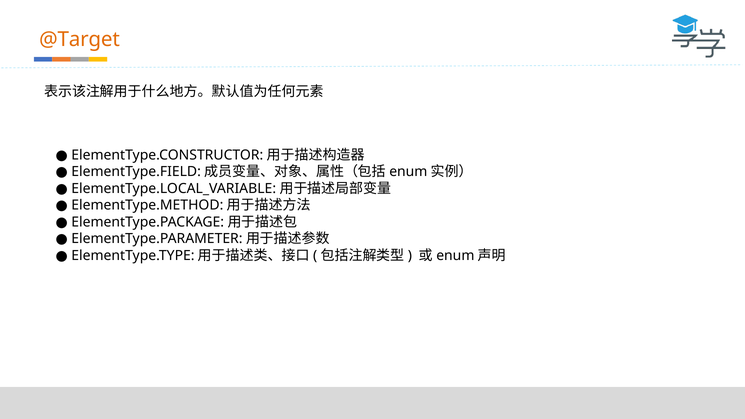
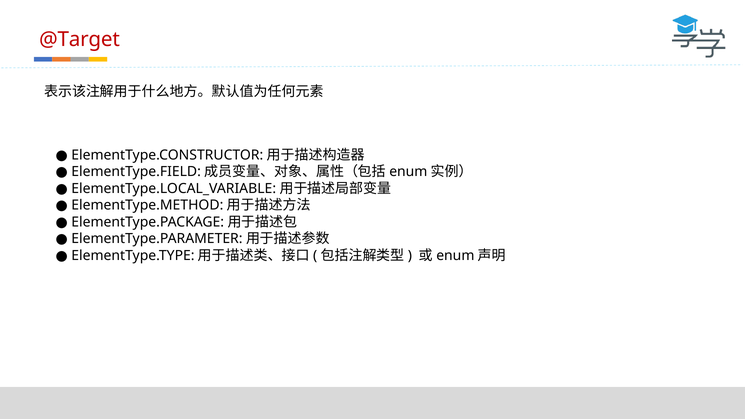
@Target colour: orange -> red
